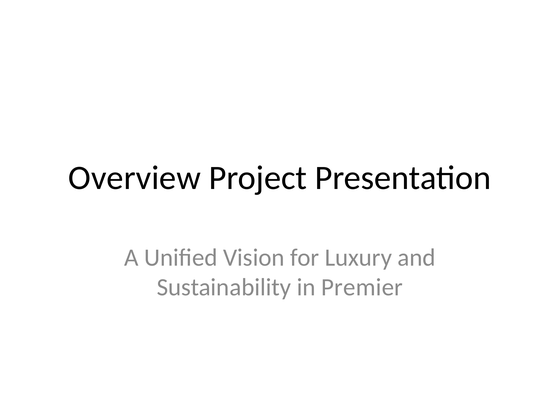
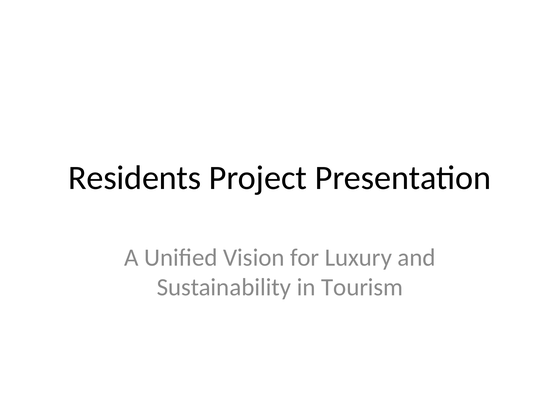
Overview: Overview -> Residents
Premier: Premier -> Tourism
